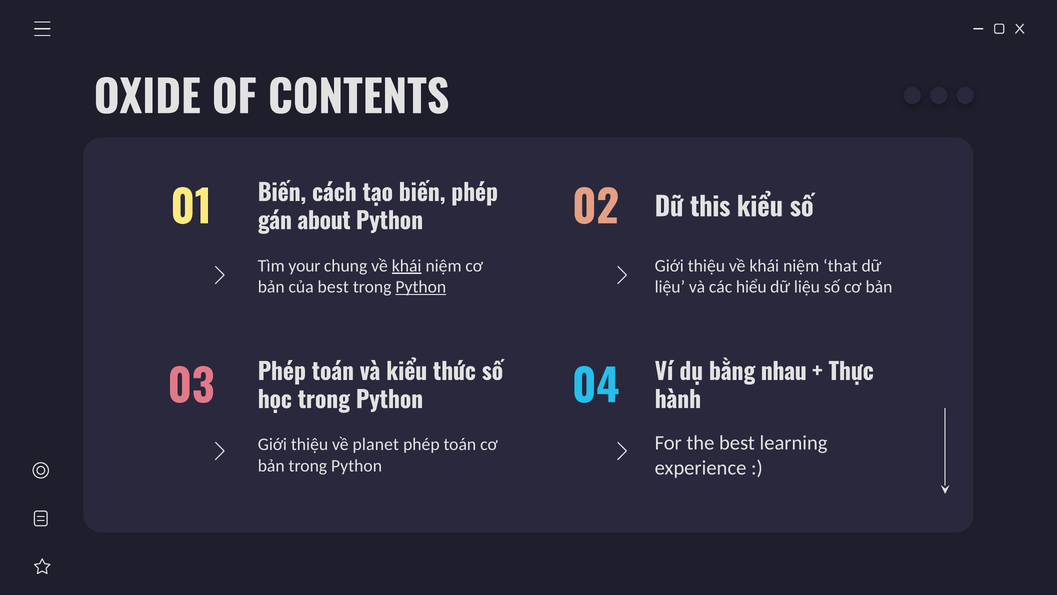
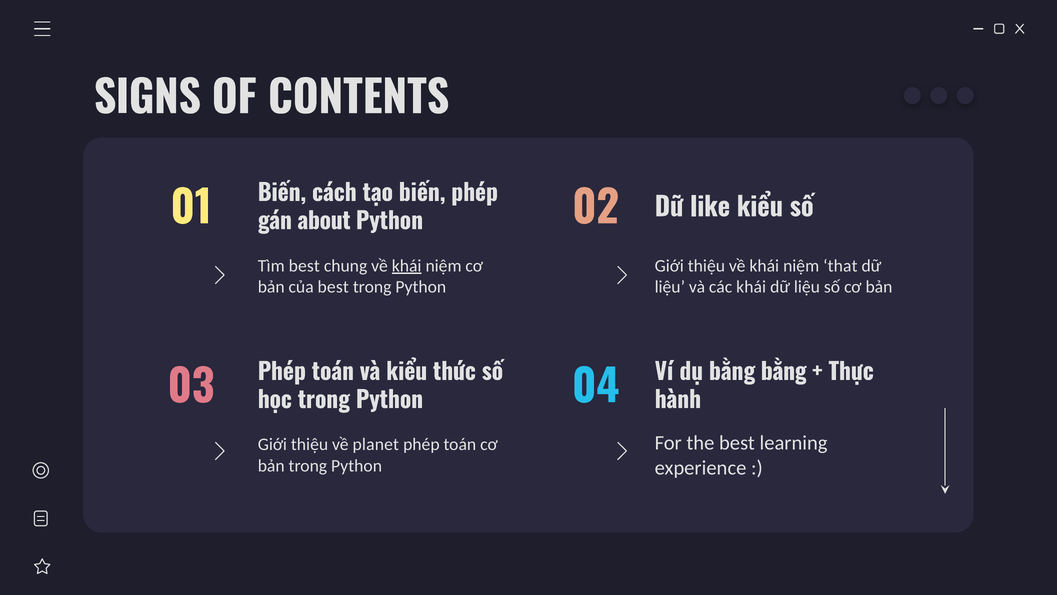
OXIDE: OXIDE -> SIGNS
this: this -> like
Tìm your: your -> best
Python at (421, 287) underline: present -> none
các hiểu: hiểu -> khái
bằng nhau: nhau -> bằng
